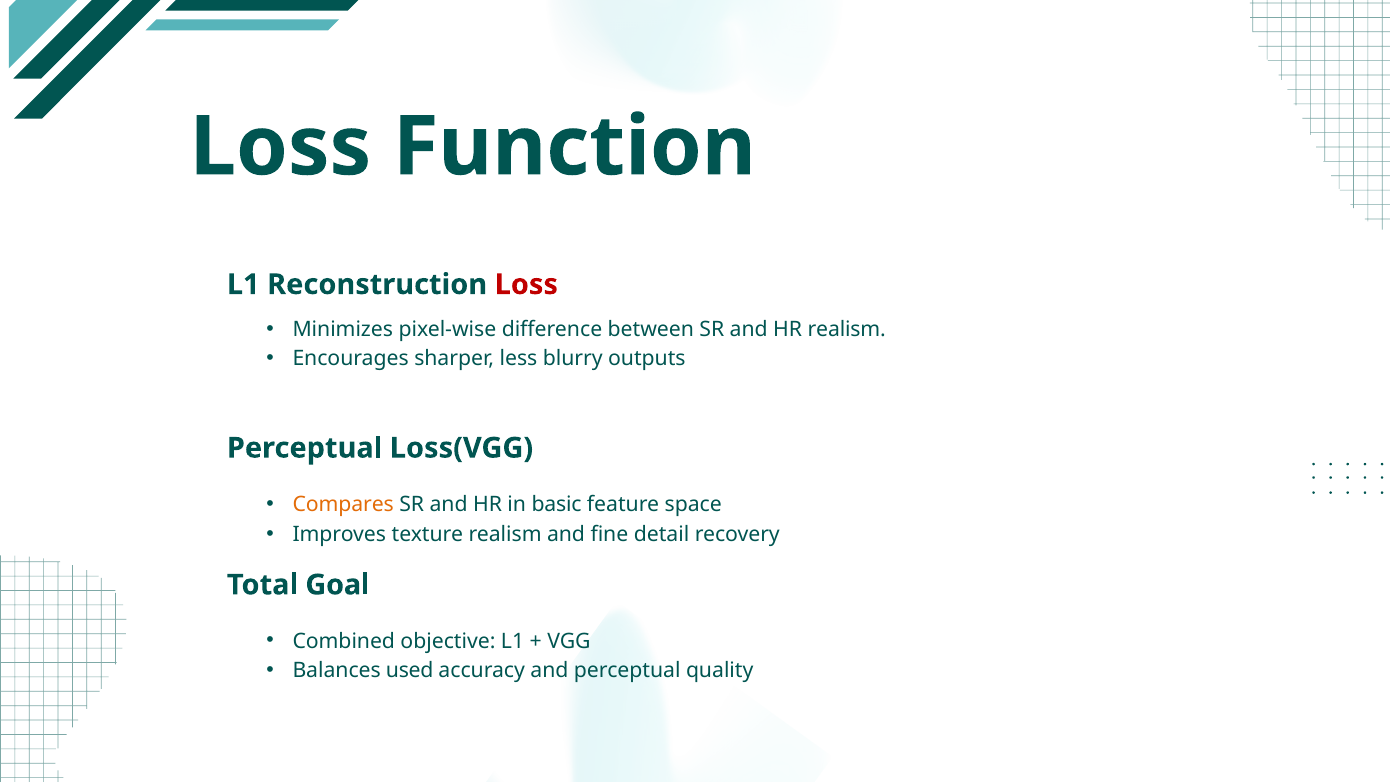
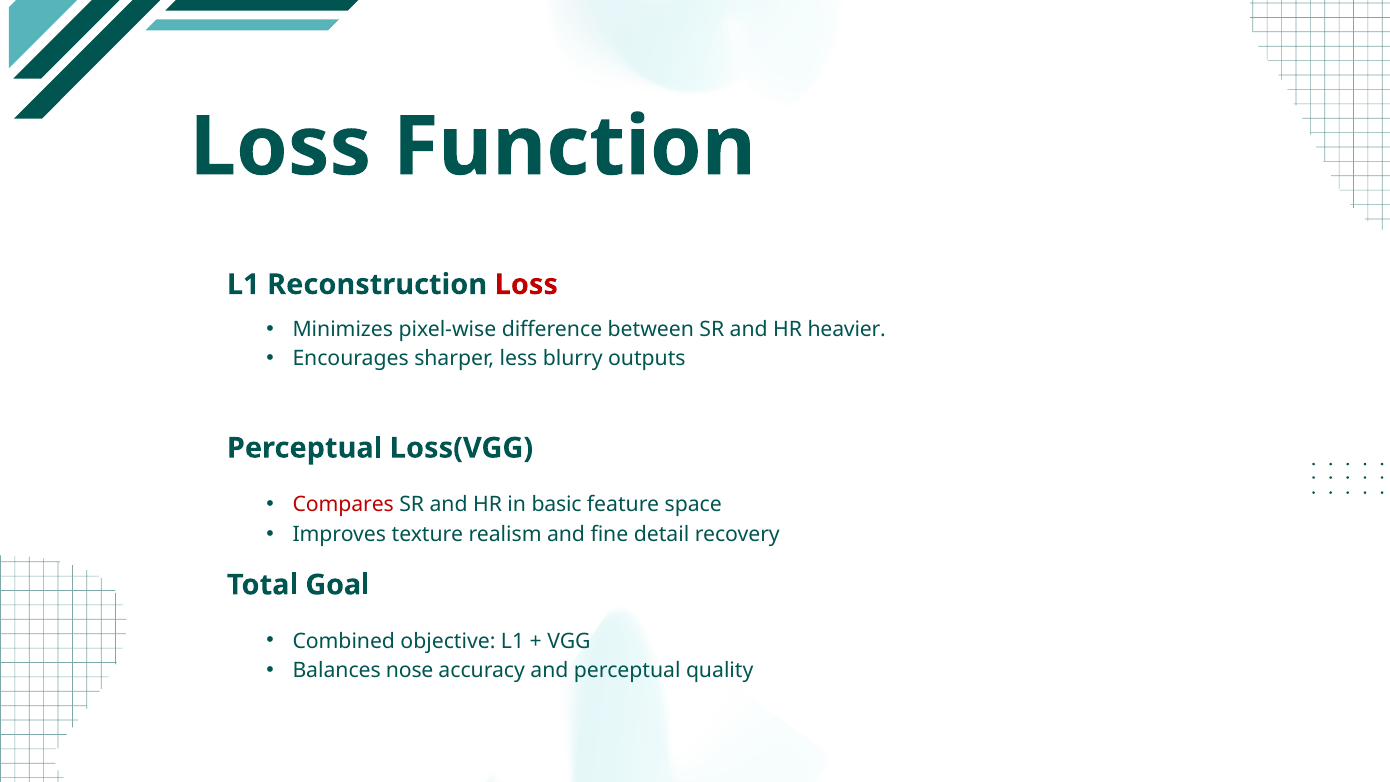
HR realism: realism -> heavier
Compares colour: orange -> red
used: used -> nose
